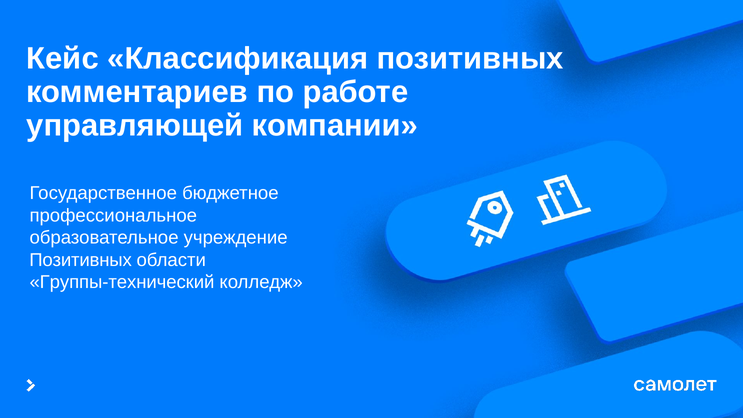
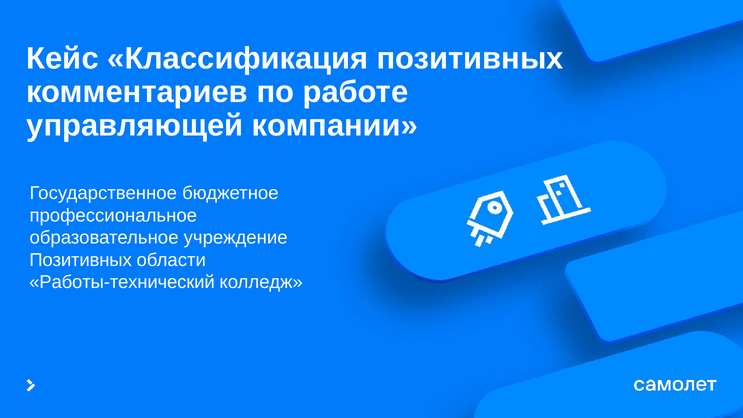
Группы-технический: Группы-технический -> Работы-технический
